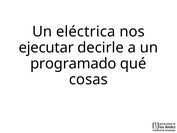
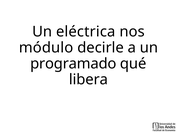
ejecutar: ejecutar -> módulo
cosas: cosas -> libera
